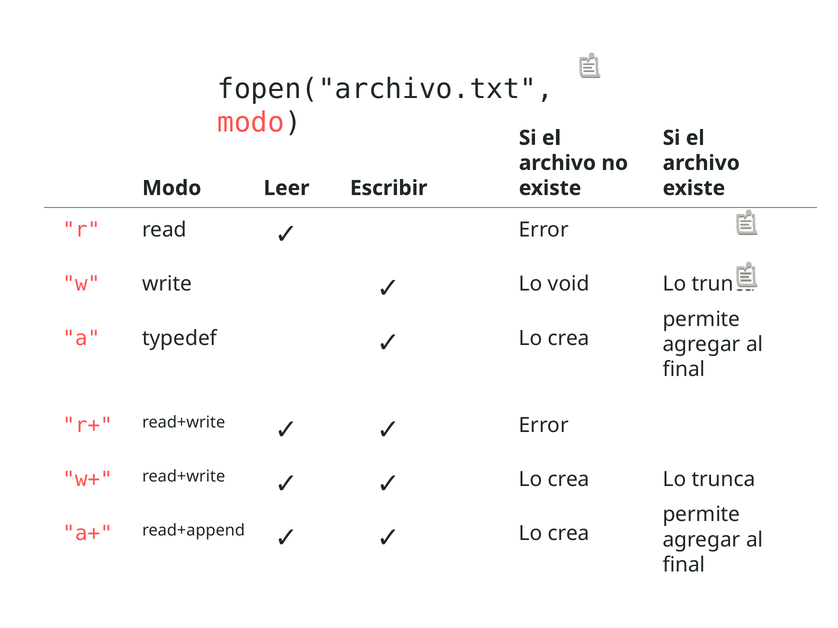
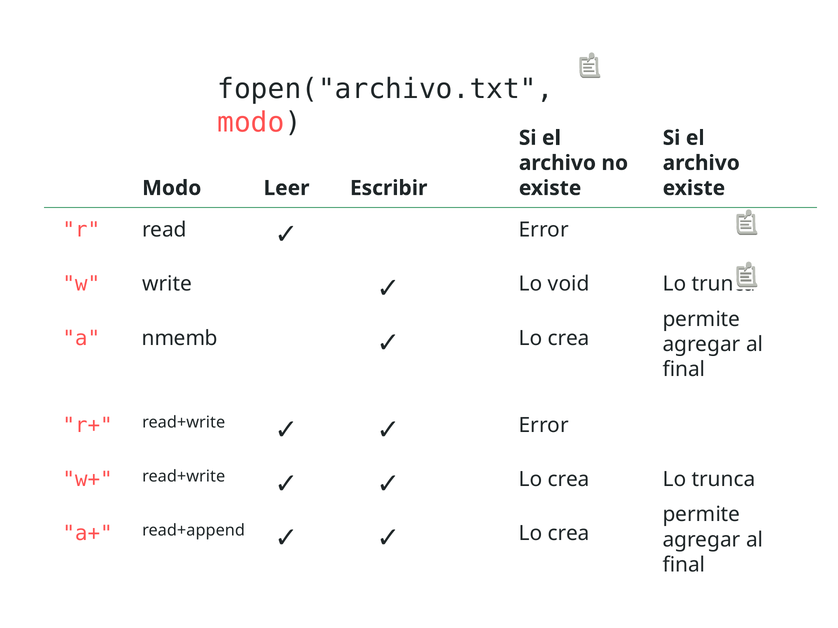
typedef: typedef -> nmemb
